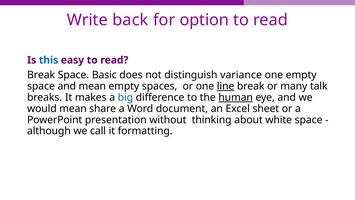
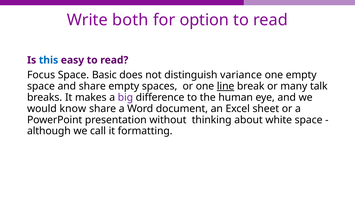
back: back -> both
Break at (41, 75): Break -> Focus
and mean: mean -> share
big colour: blue -> purple
human underline: present -> none
would mean: mean -> know
